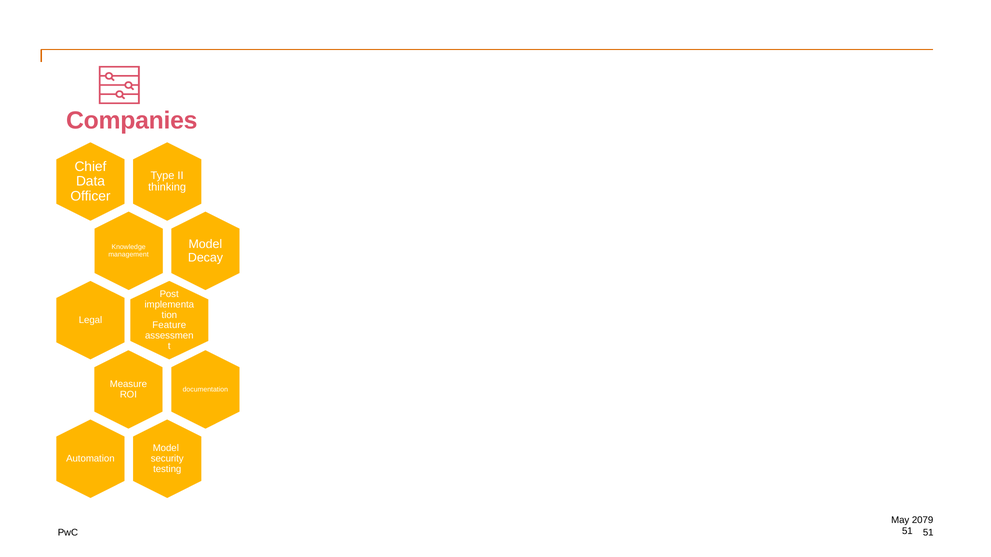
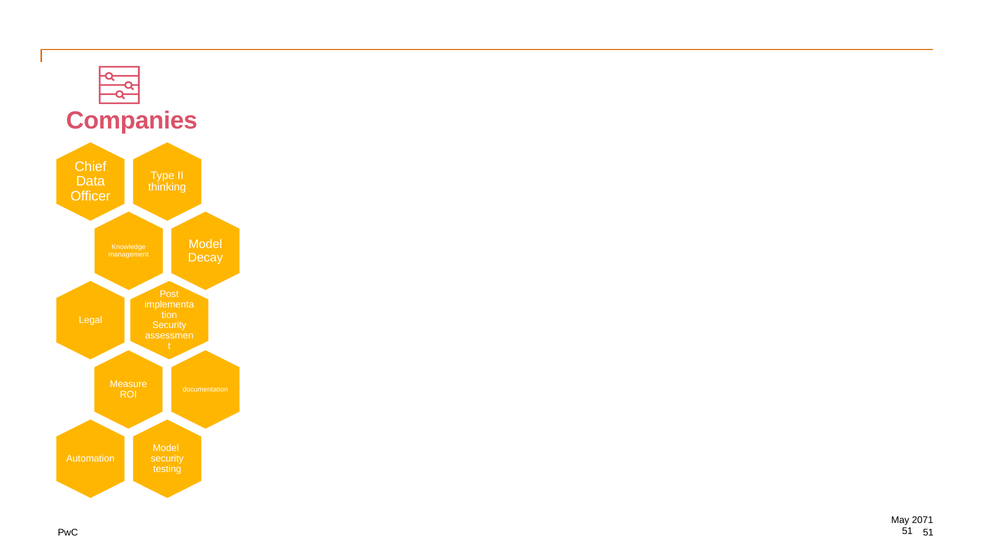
Feature at (169, 326): Feature -> Security
2079: 2079 -> 2071
